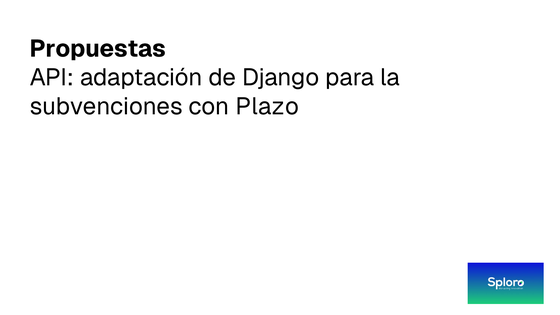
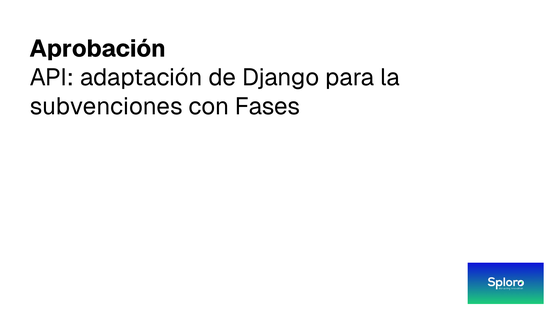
Propuestas: Propuestas -> Aprobación
Plazo: Plazo -> Fases
